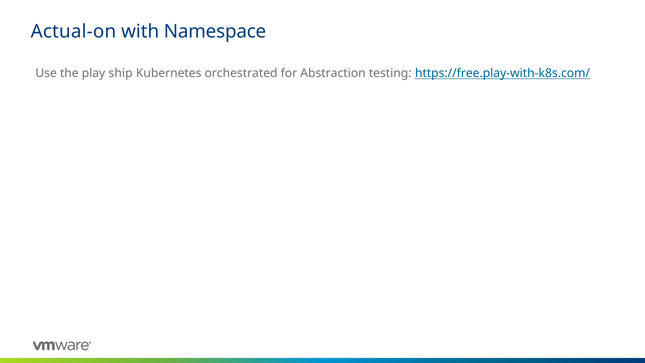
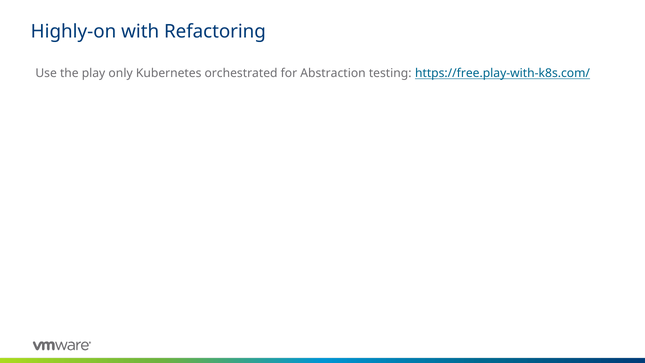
Actual-on: Actual-on -> Highly-on
Namespace: Namespace -> Refactoring
ship: ship -> only
